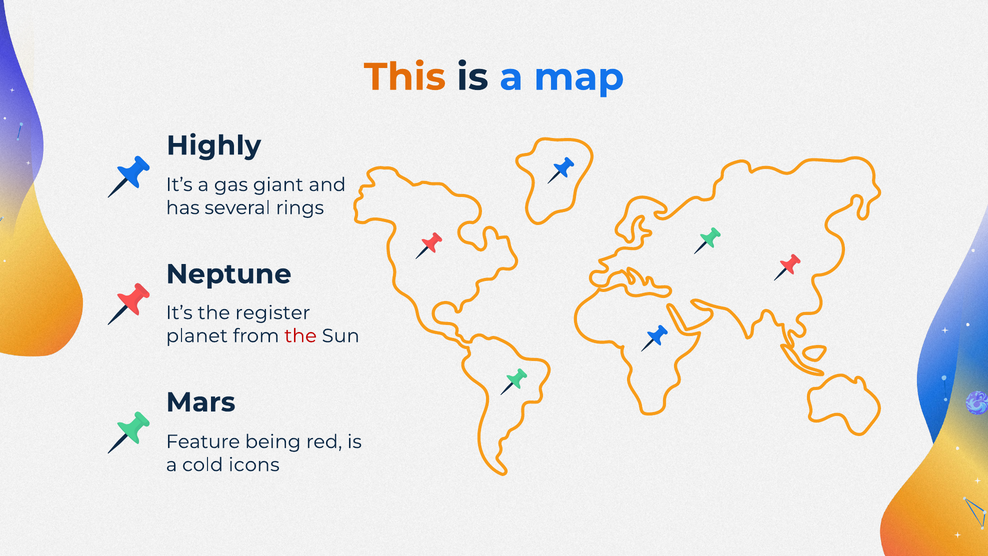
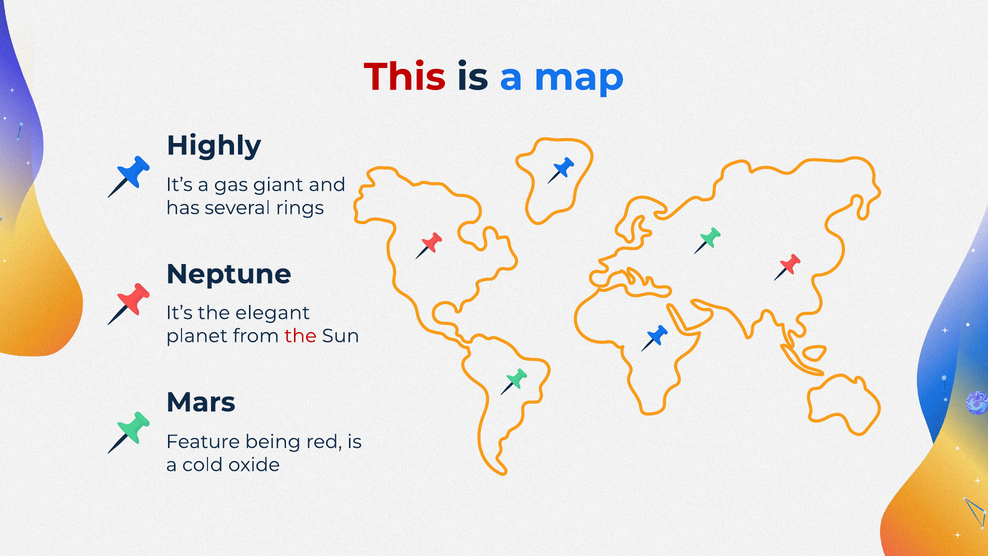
This colour: orange -> red
register: register -> elegant
icons: icons -> oxide
